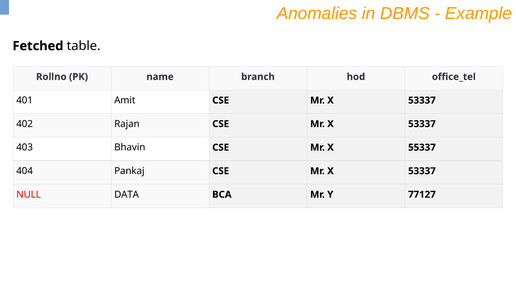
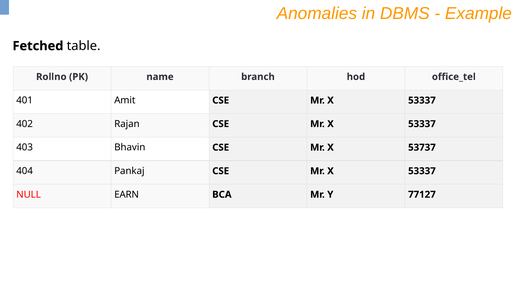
55337: 55337 -> 53737
DATA: DATA -> EARN
